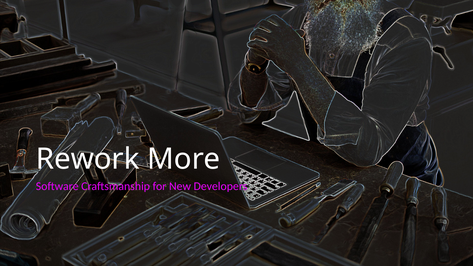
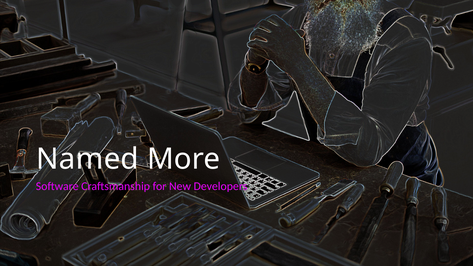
Rework: Rework -> Named
